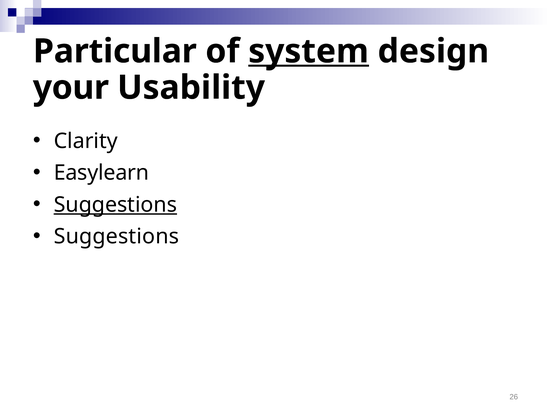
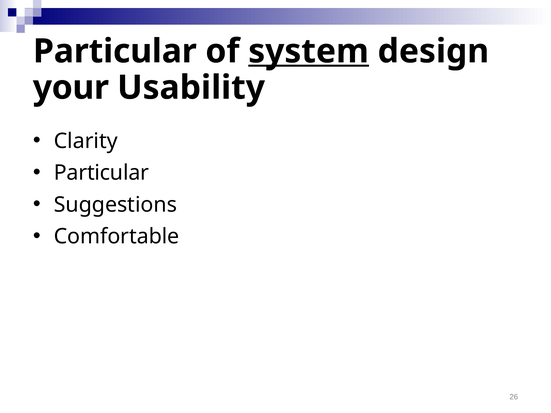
Easylearn at (101, 173): Easylearn -> Particular
Suggestions at (115, 205) underline: present -> none
Suggestions at (116, 237): Suggestions -> Comfortable
